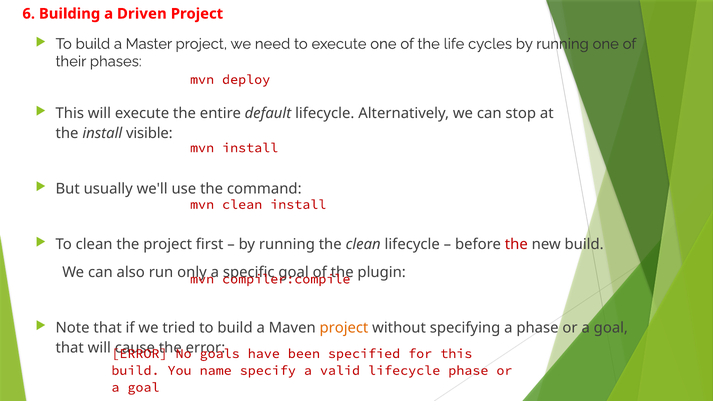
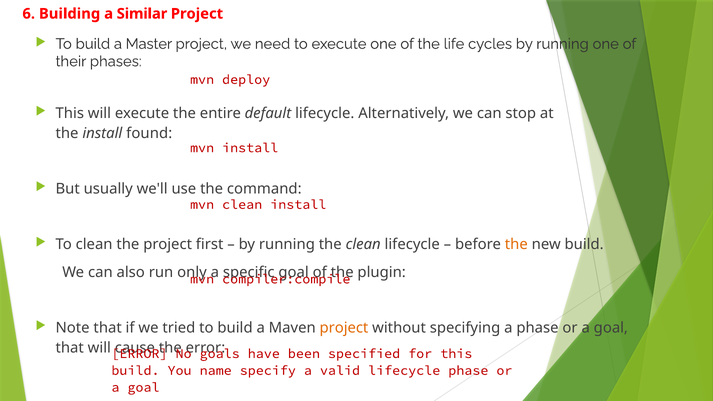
Driven: Driven -> Similar
visible: visible -> found
the at (516, 244) colour: red -> orange
